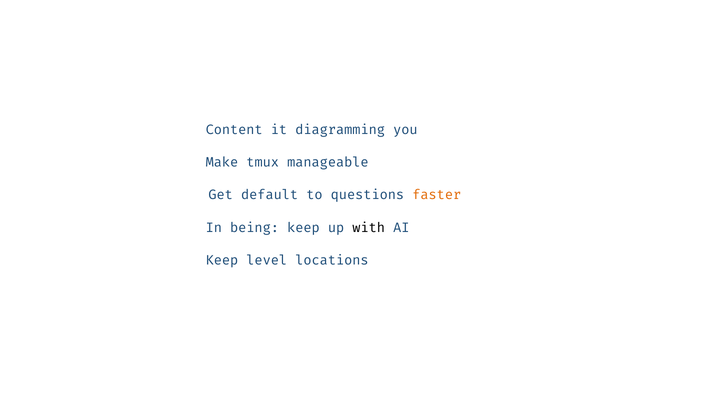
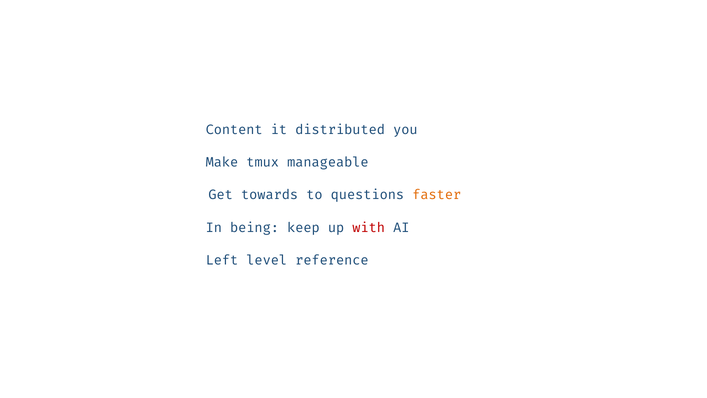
diagramming: diagramming -> distributed
default: default -> towards
with colour: black -> red
Keep at (222, 260): Keep -> Left
locations: locations -> reference
